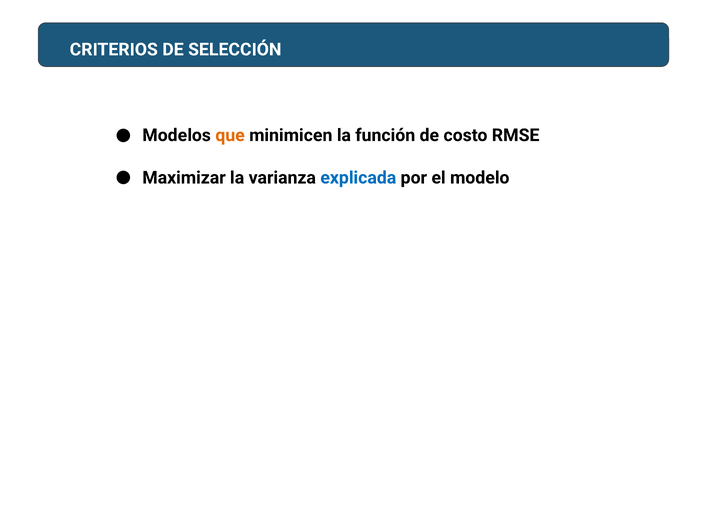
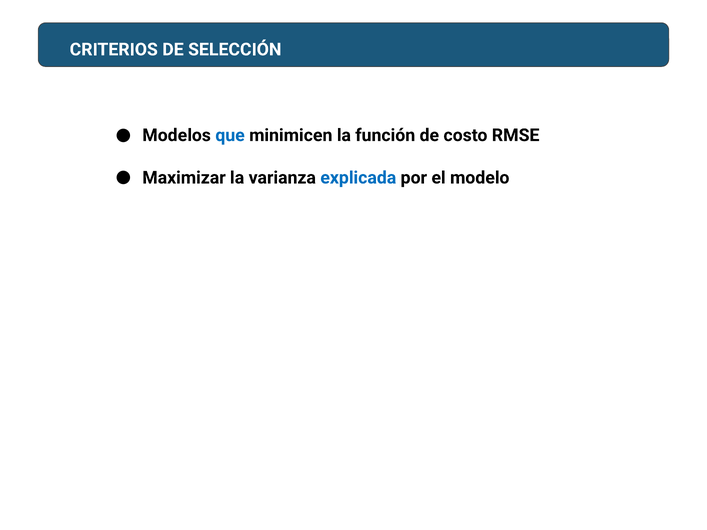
que colour: orange -> blue
